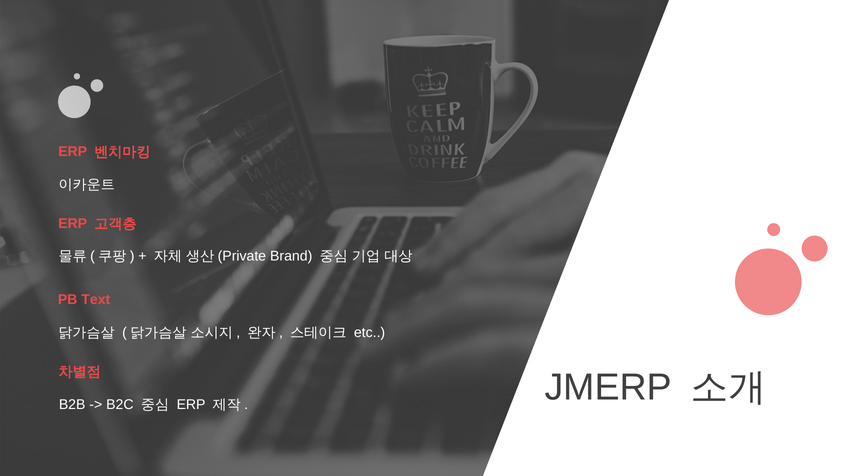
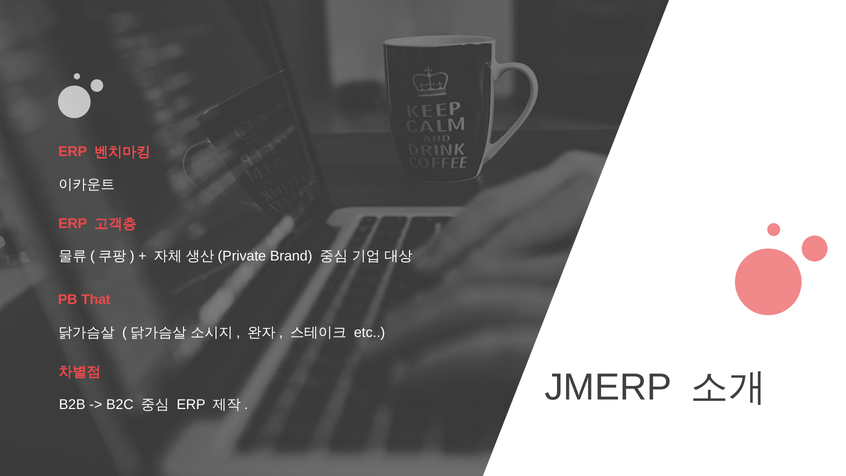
Text: Text -> That
